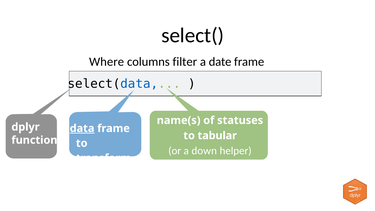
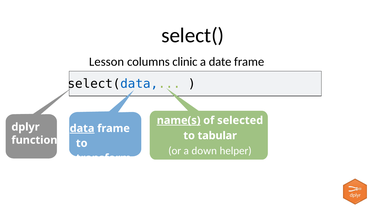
Where: Where -> Lesson
filter: filter -> clinic
name(s underline: none -> present
statuses: statuses -> selected
